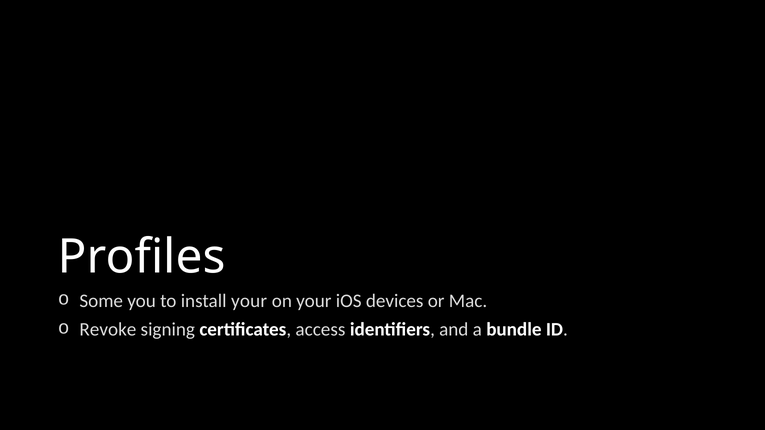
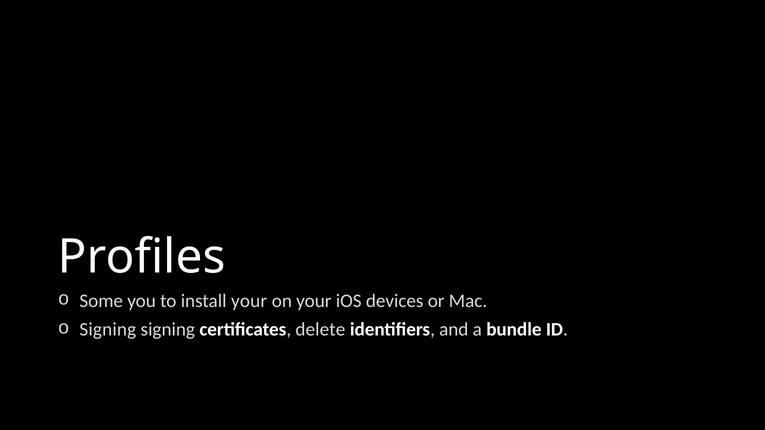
Revoke at (108, 330): Revoke -> Signing
access: access -> delete
